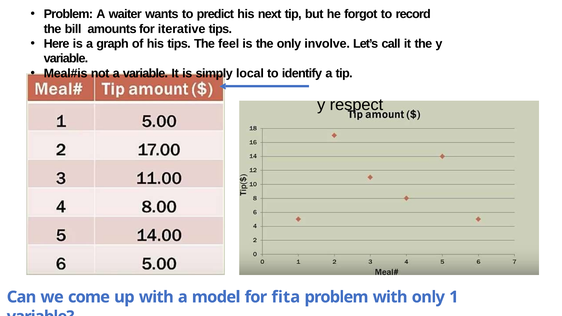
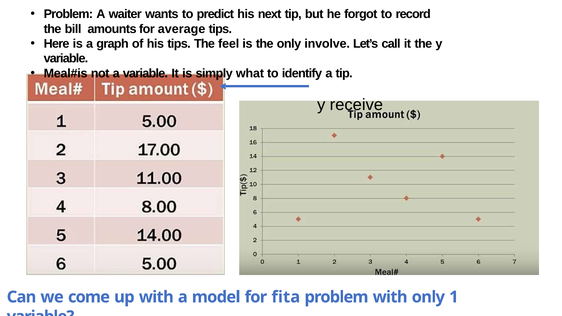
iterative: iterative -> average
local: local -> what
respect: respect -> receive
